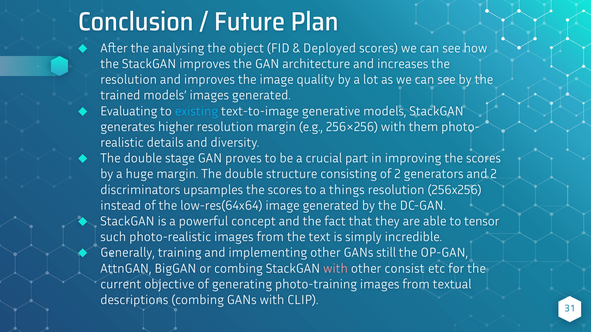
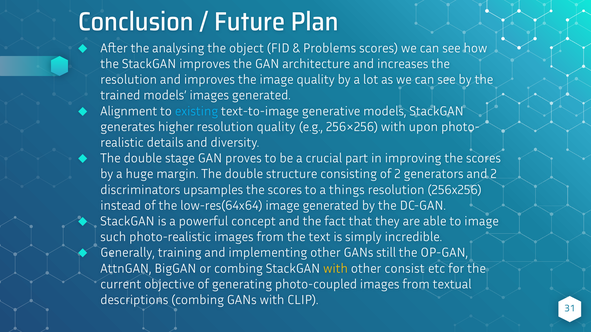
Deployed: Deployed -> Problems
Evaluating: Evaluating -> Alignment
resolution margin: margin -> quality
them: them -> upon
to tensor: tensor -> image
with at (336, 269) colour: pink -> yellow
photo-training: photo-training -> photo-coupled
